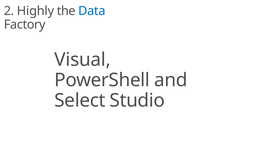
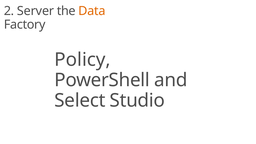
Highly: Highly -> Server
Data colour: blue -> orange
Visual: Visual -> Policy
